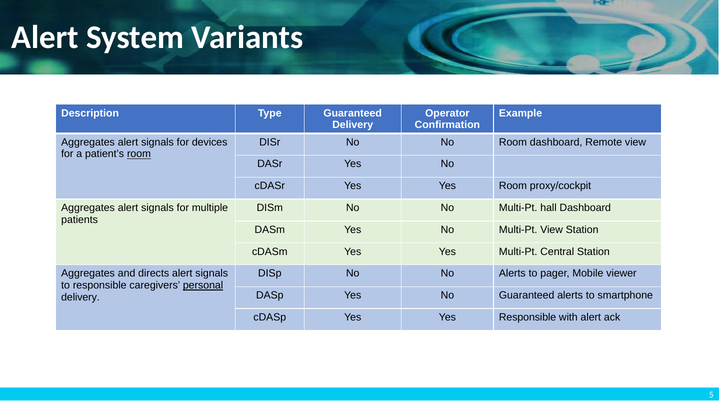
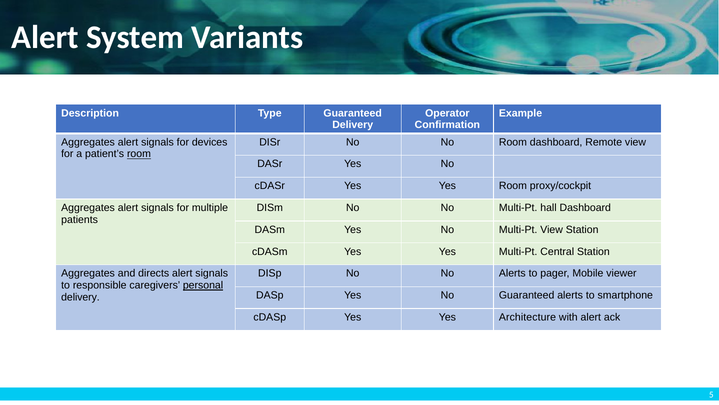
Yes Responsible: Responsible -> Architecture
